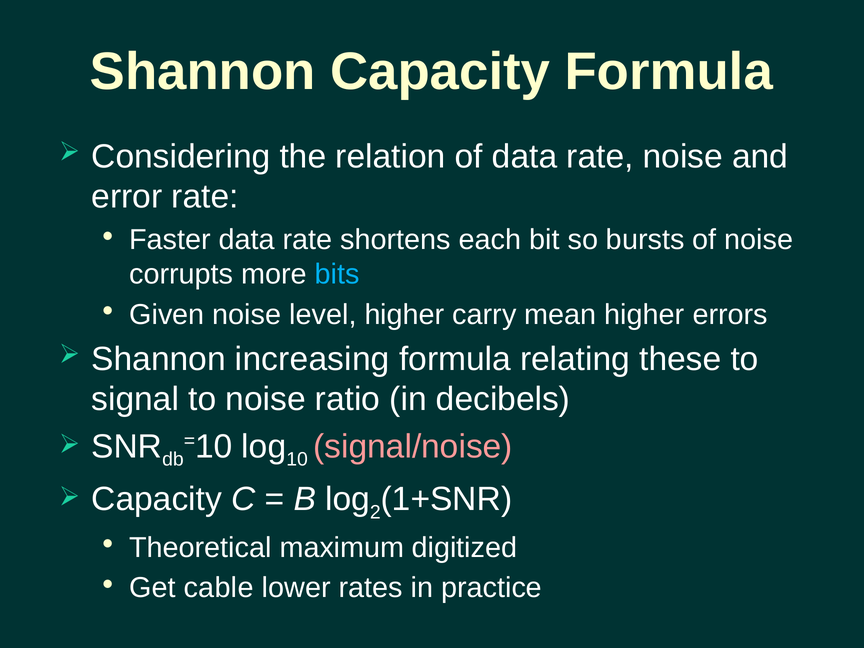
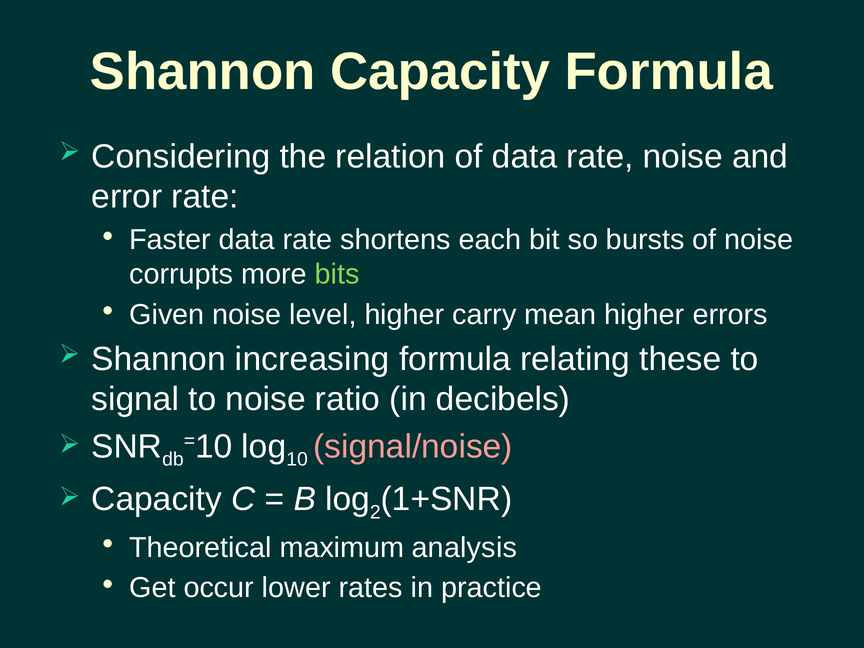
bits colour: light blue -> light green
digitized: digitized -> analysis
cable: cable -> occur
